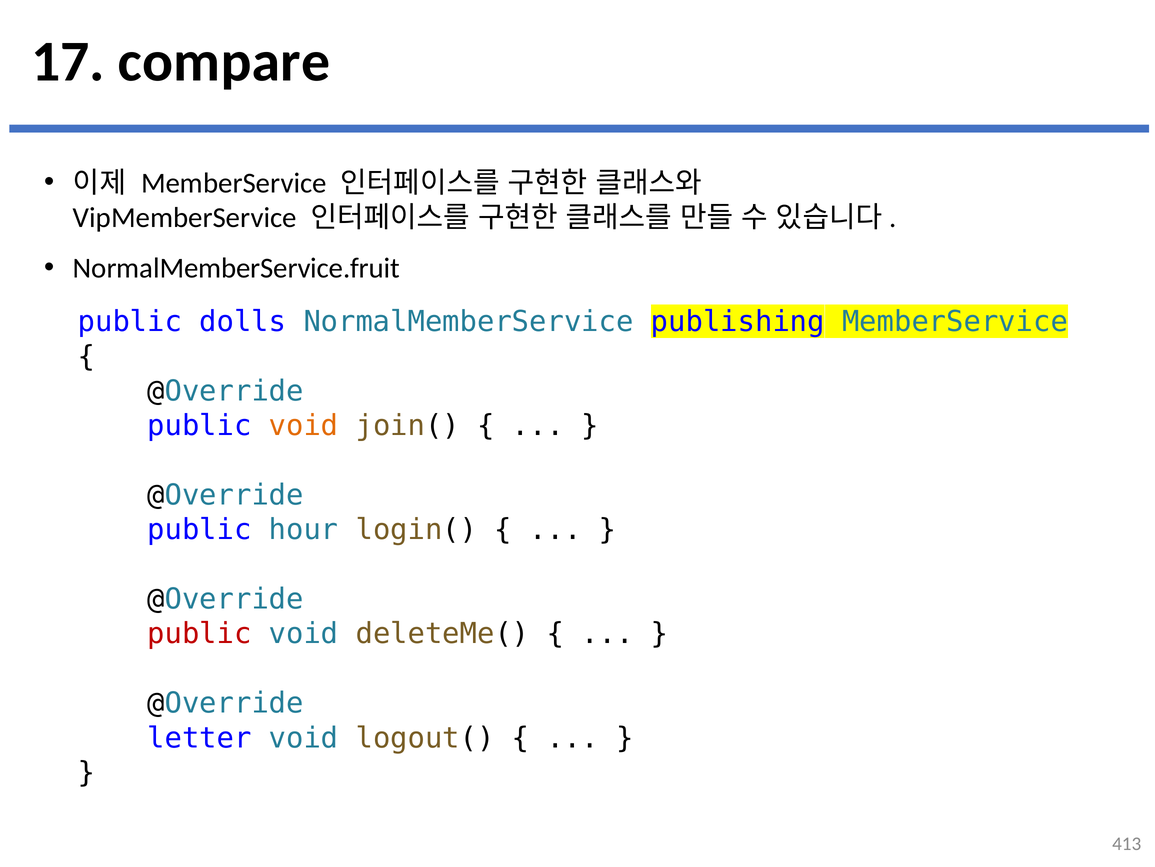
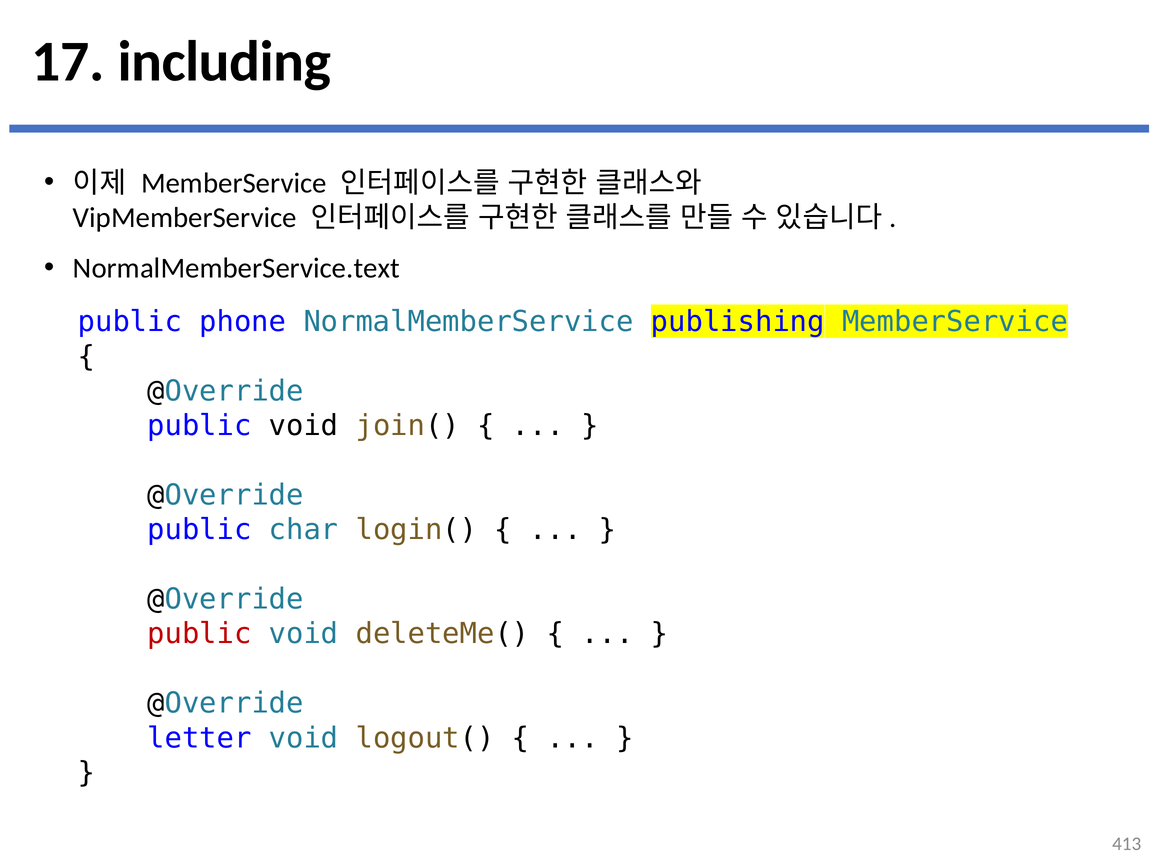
compare: compare -> including
NormalMemberService.fruit: NormalMemberService.fruit -> NormalMemberService.text
dolls: dolls -> phone
void at (304, 426) colour: orange -> black
hour: hour -> char
